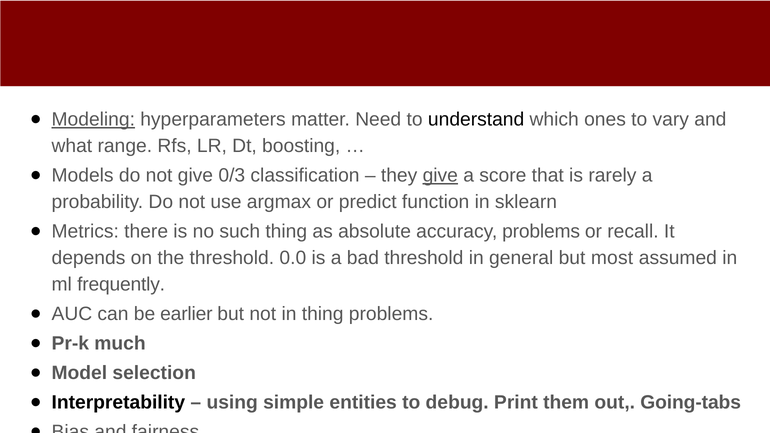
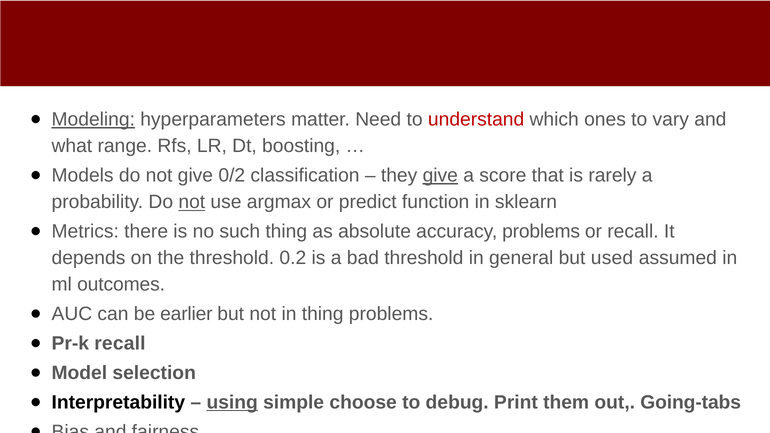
understand colour: black -> red
0/3: 0/3 -> 0/2
not at (192, 202) underline: none -> present
0.0: 0.0 -> 0.2
most: most -> used
frequently: frequently -> outcomes
Pr-k much: much -> recall
using underline: none -> present
entities: entities -> choose
